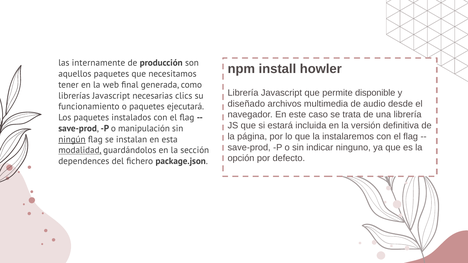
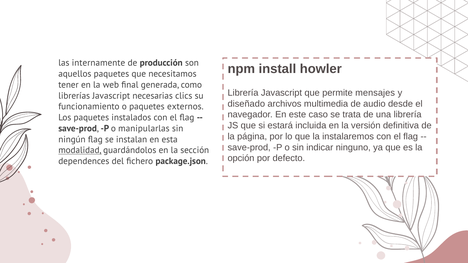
disponible: disponible -> mensajes
ejecutará: ejecutará -> externos
manipulación: manipulación -> manipularlas
ningún underline: present -> none
